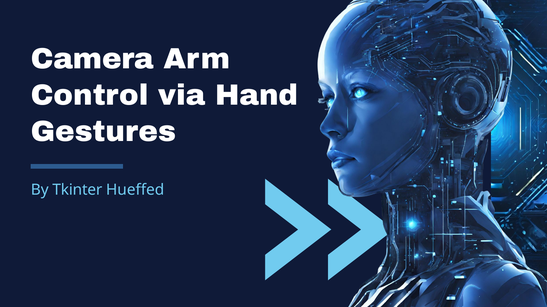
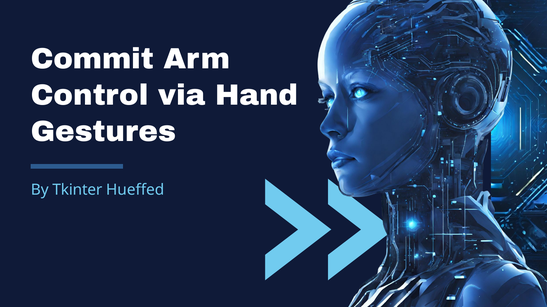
Camera: Camera -> Commit
